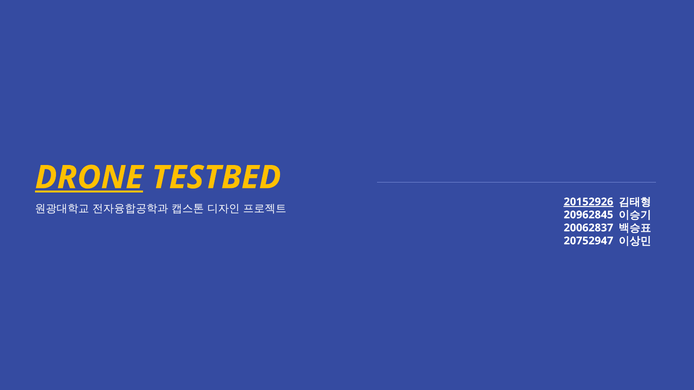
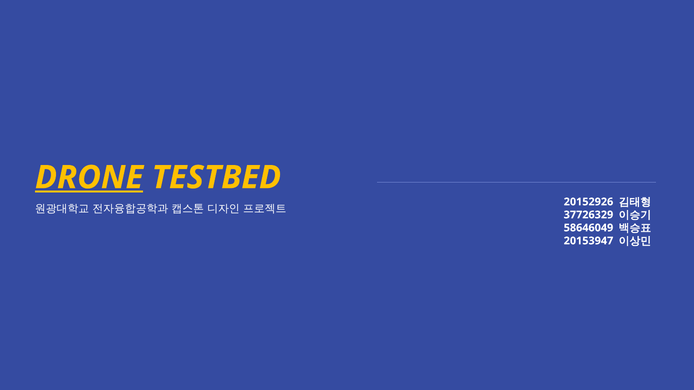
20152926 underline: present -> none
20962845: 20962845 -> 37726329
20062837: 20062837 -> 58646049
20752947: 20752947 -> 20153947
